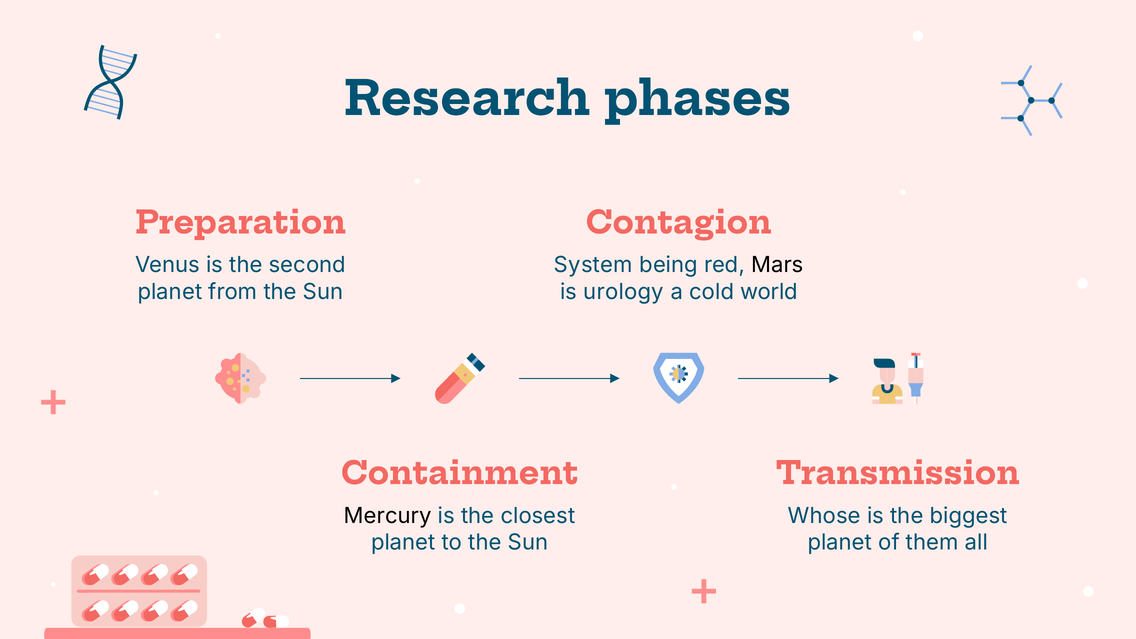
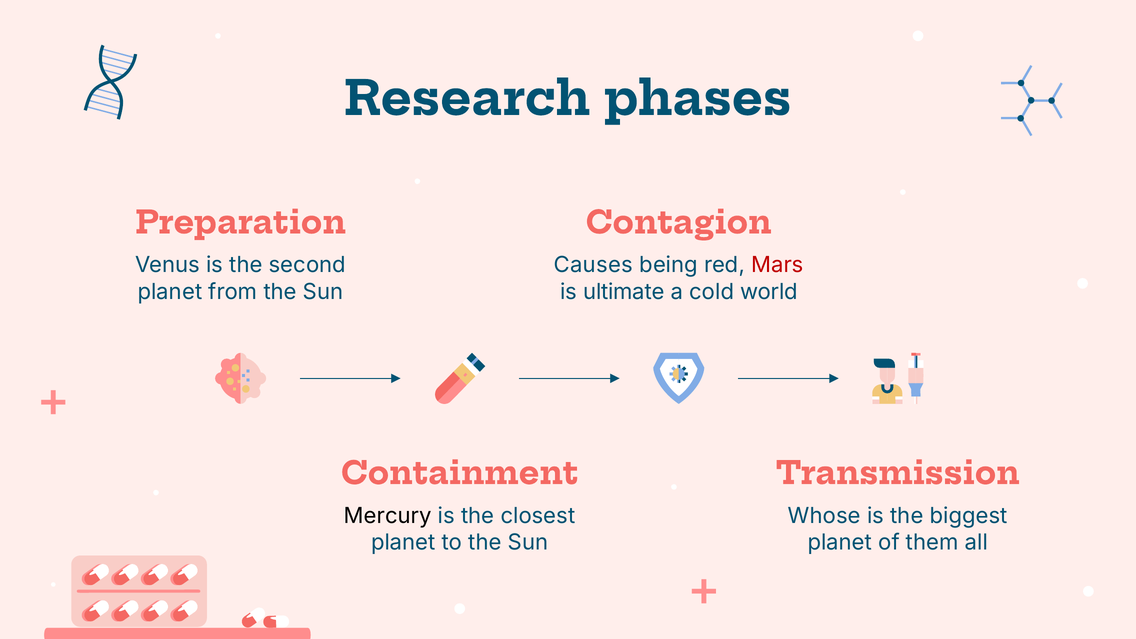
System: System -> Causes
Mars colour: black -> red
urology: urology -> ultimate
